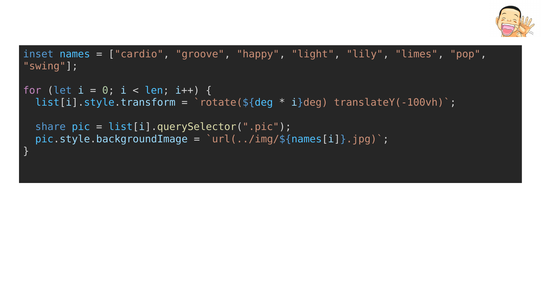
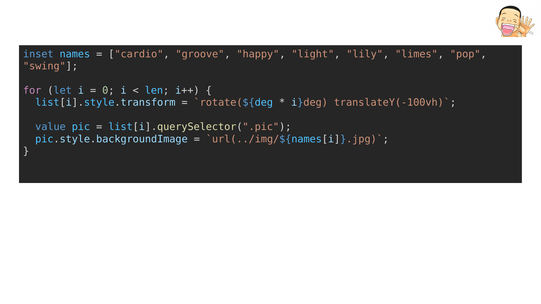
share: share -> value
